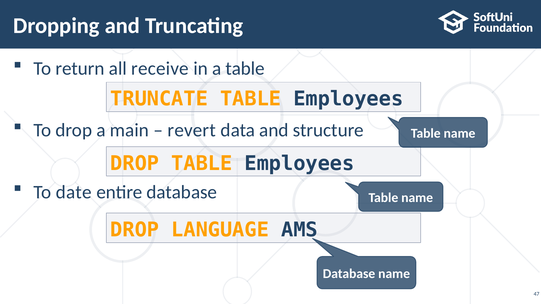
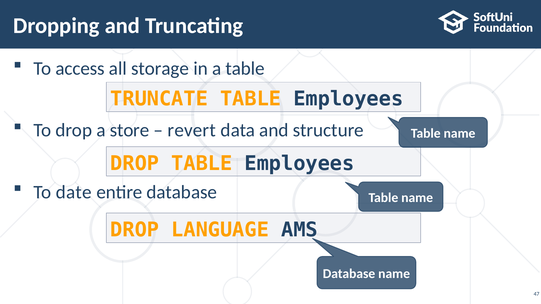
return: return -> access
receive: receive -> storage
main: main -> store
